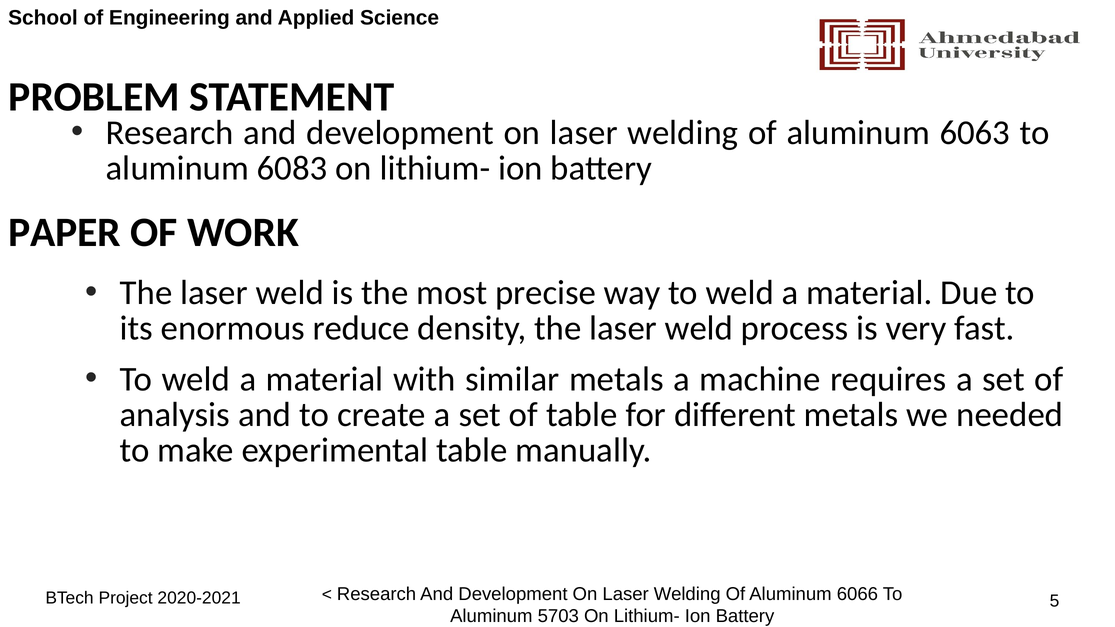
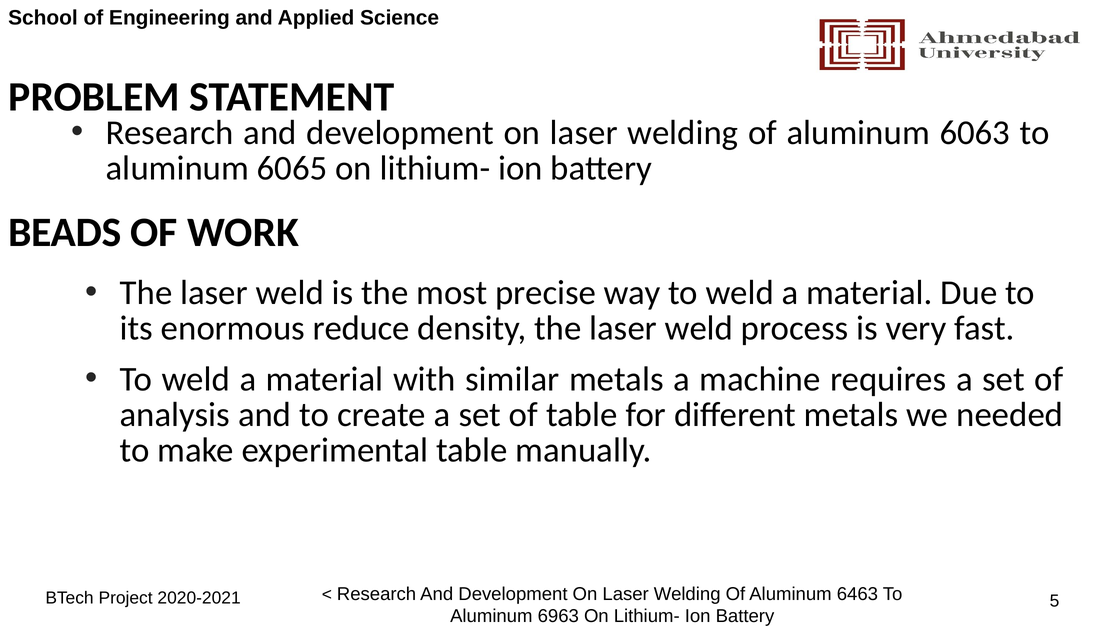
6083: 6083 -> 6065
PAPER: PAPER -> BEADS
6066: 6066 -> 6463
5703: 5703 -> 6963
